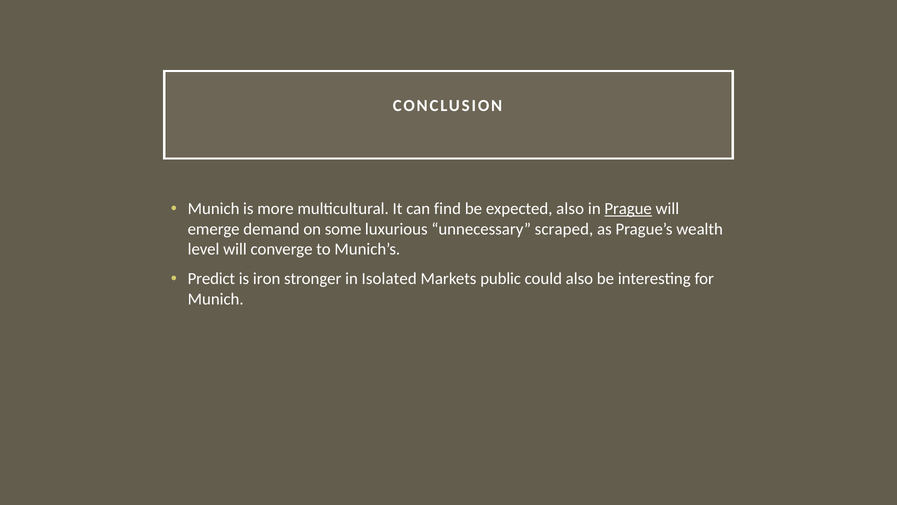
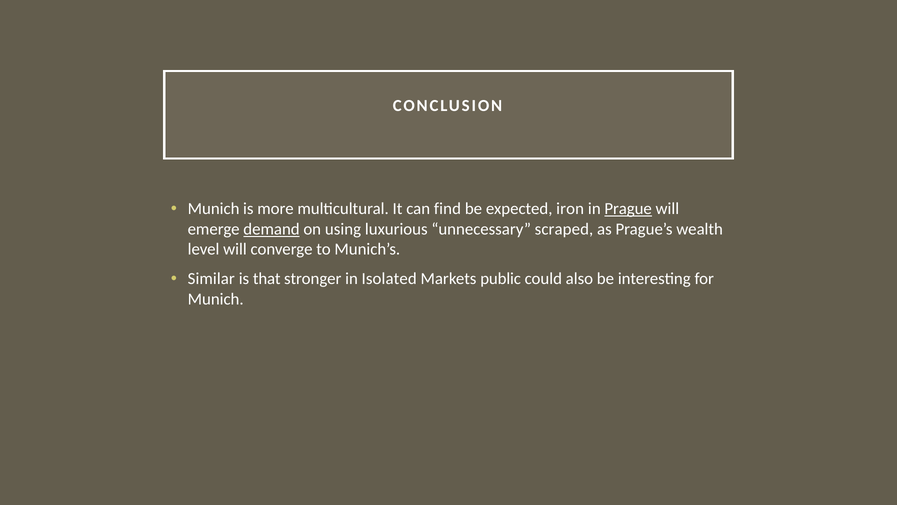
expected also: also -> iron
demand underline: none -> present
some: some -> using
Predict: Predict -> Similar
iron: iron -> that
